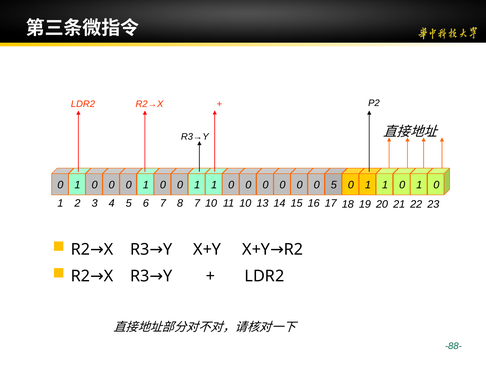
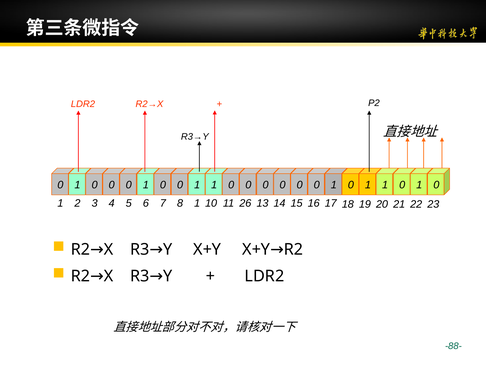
5 at (334, 185): 5 -> 1
8 7: 7 -> 1
11 10: 10 -> 26
